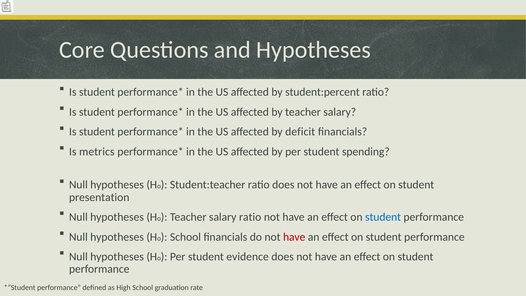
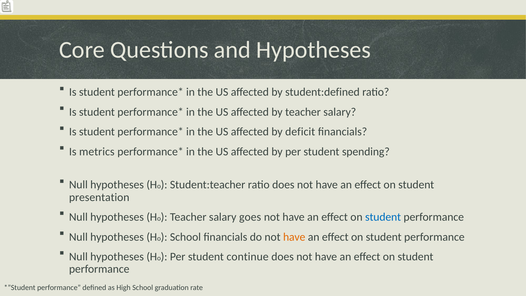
student:percent: student:percent -> student:defined
salary ratio: ratio -> goes
have at (294, 237) colour: red -> orange
evidence: evidence -> continue
